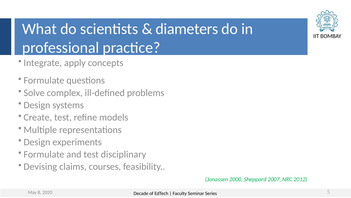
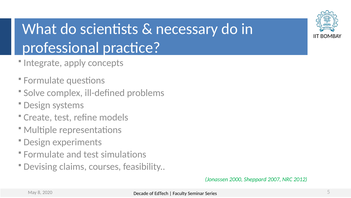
diameters: diameters -> necessary
disciplinary: disciplinary -> simulations
